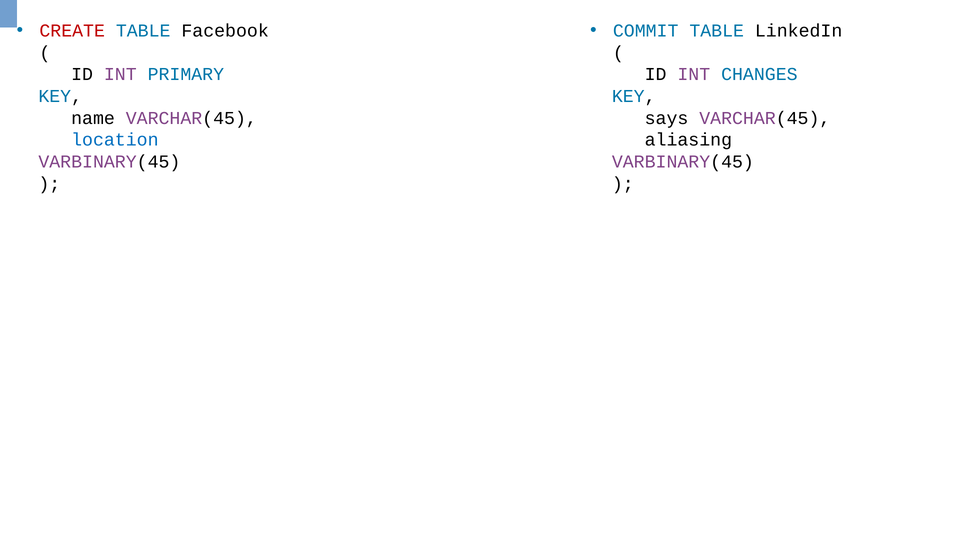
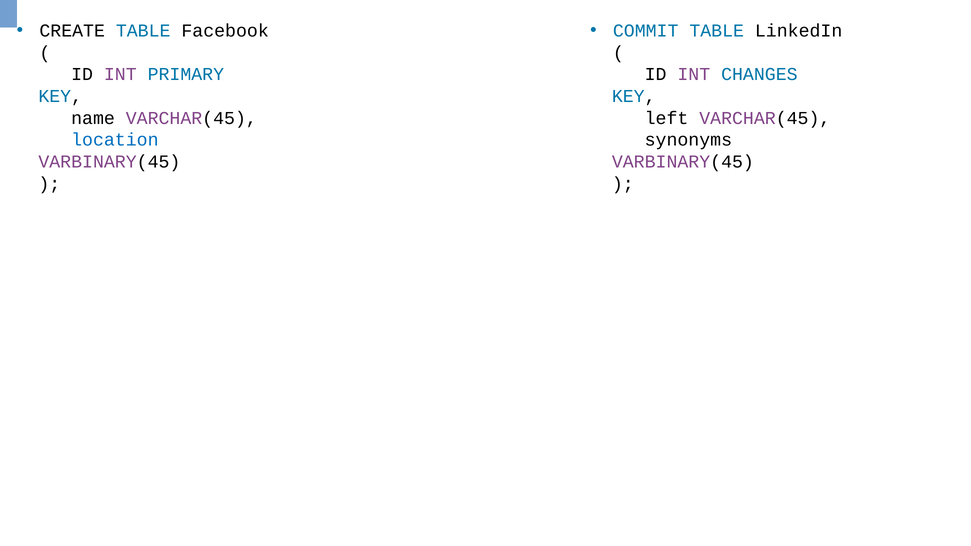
CREATE colour: red -> black
says: says -> left
aliasing: aliasing -> synonyms
